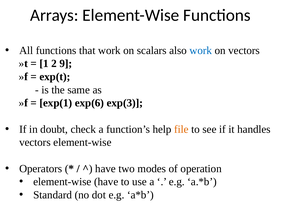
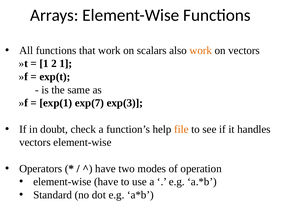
work at (201, 50) colour: blue -> orange
2 9: 9 -> 1
exp(6: exp(6 -> exp(7
